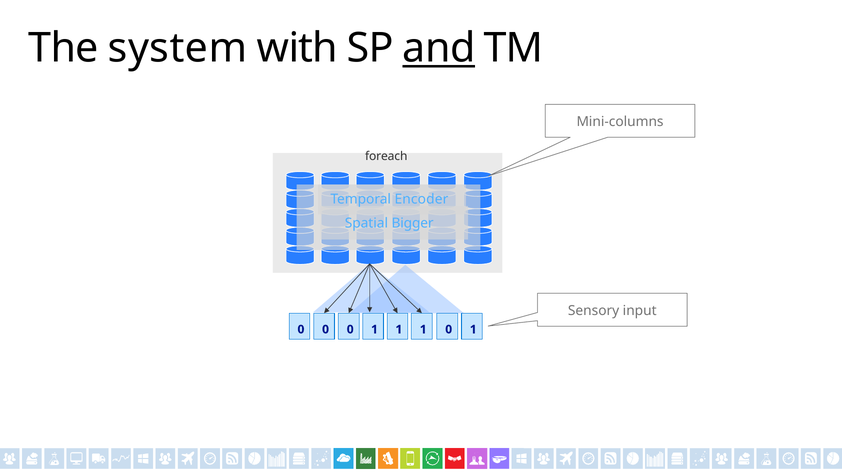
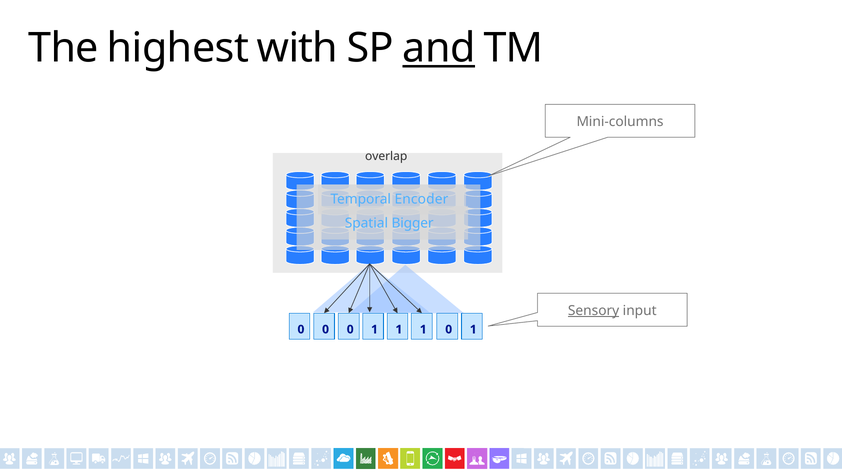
system: system -> highest
foreach: foreach -> overlap
Sensory underline: none -> present
